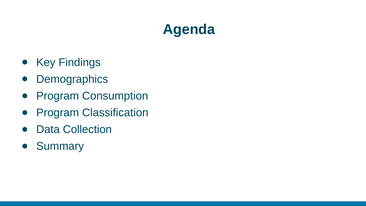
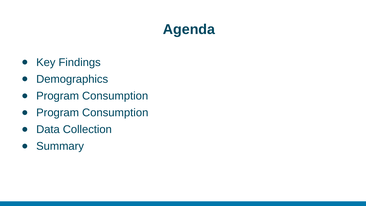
Classification at (115, 113): Classification -> Consumption
